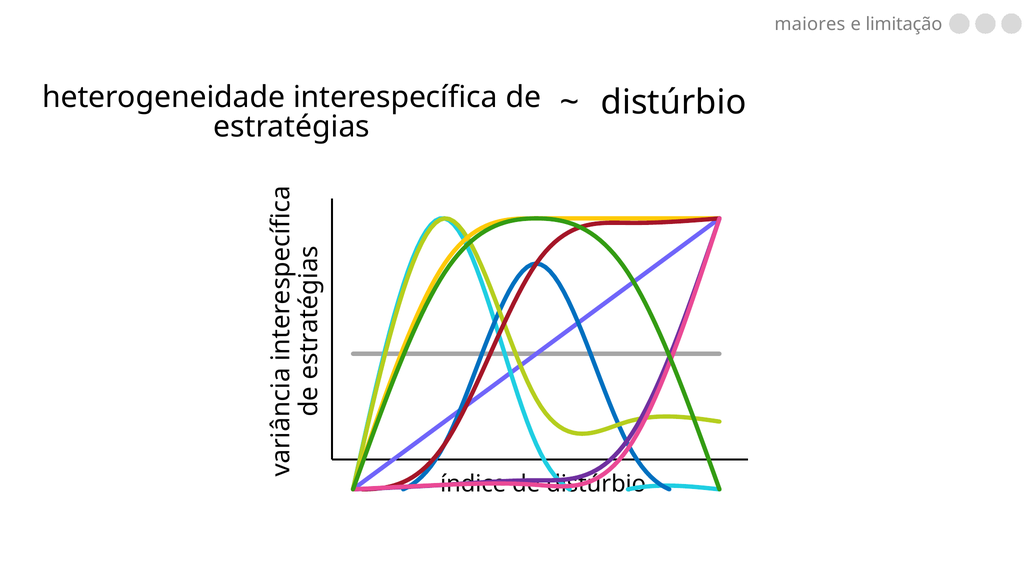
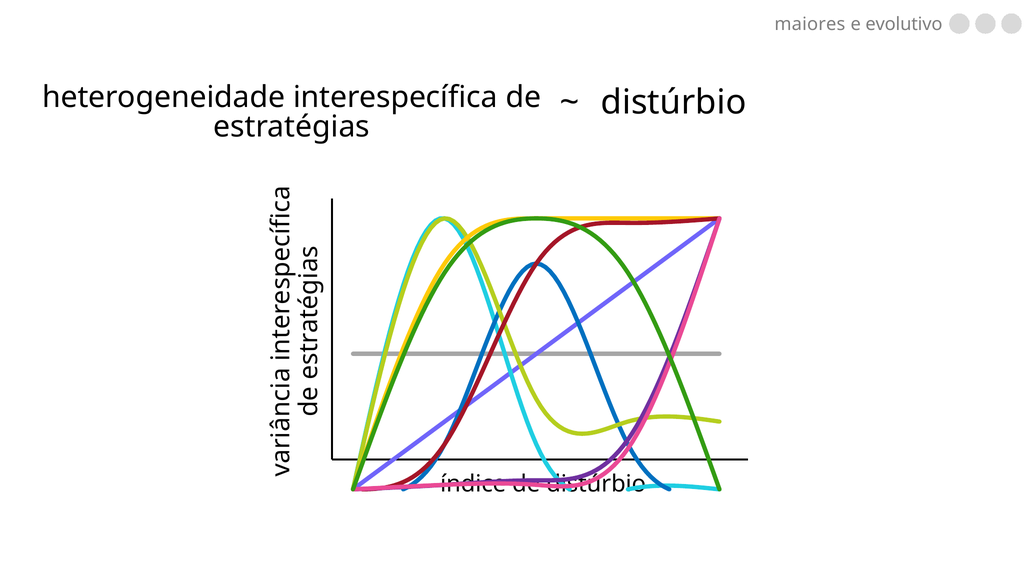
limitação: limitação -> evolutivo
